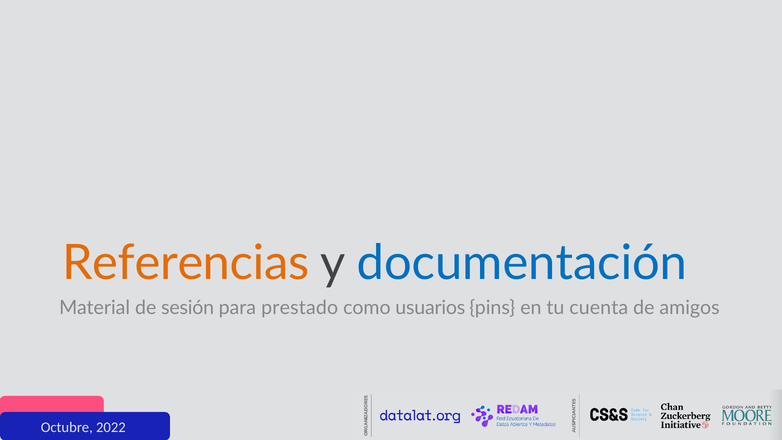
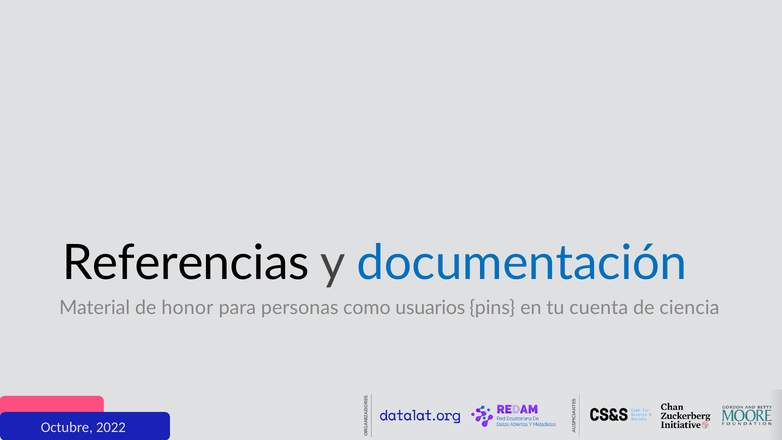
Referencias colour: orange -> black
sesión: sesión -> honor
prestado: prestado -> personas
amigos: amigos -> ciencia
